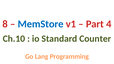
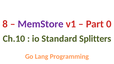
MemStore colour: blue -> purple
4: 4 -> 0
Counter: Counter -> Splitters
